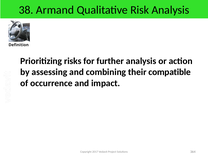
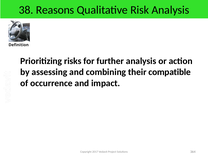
Armand: Armand -> Reasons
